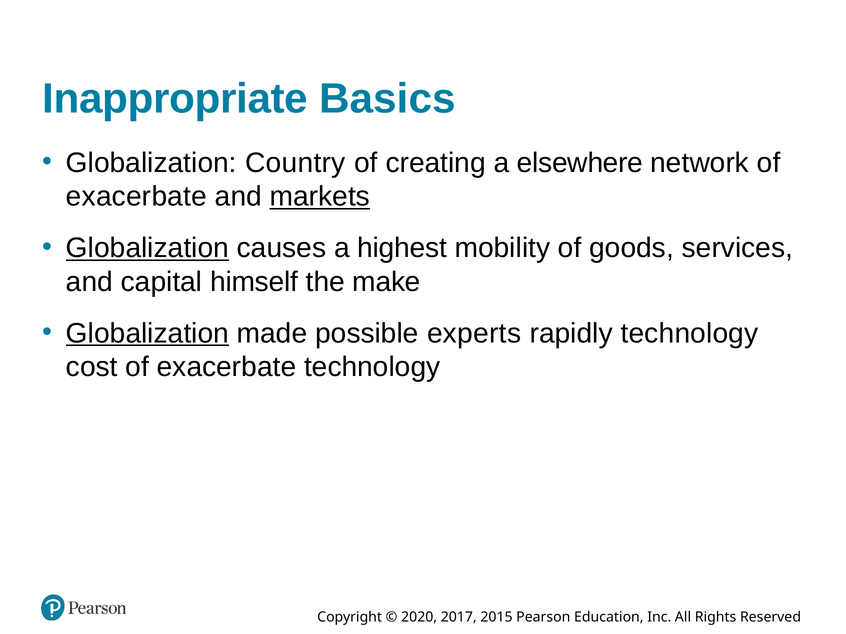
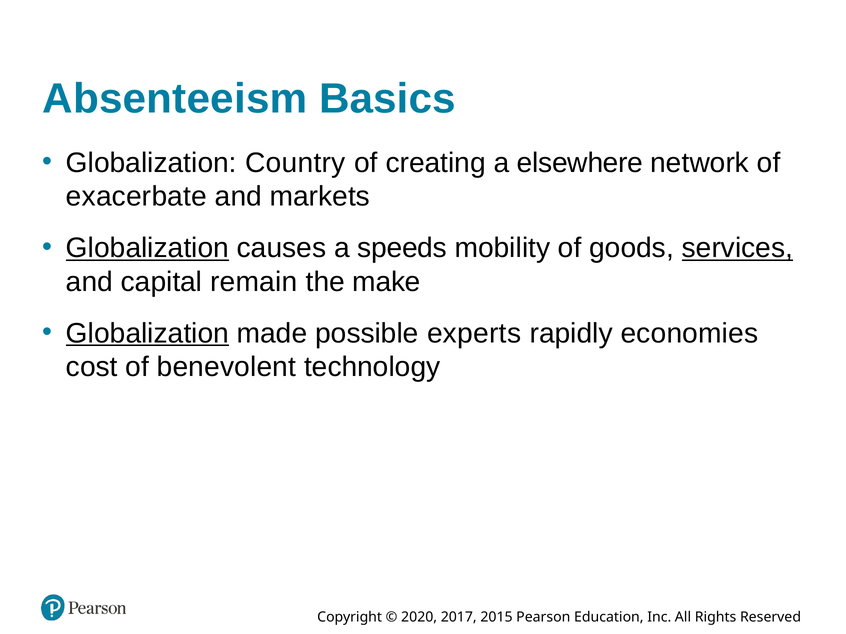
Inappropriate: Inappropriate -> Absenteeism
markets underline: present -> none
highest: highest -> speeds
services underline: none -> present
himself: himself -> remain
rapidly technology: technology -> economies
cost of exacerbate: exacerbate -> benevolent
